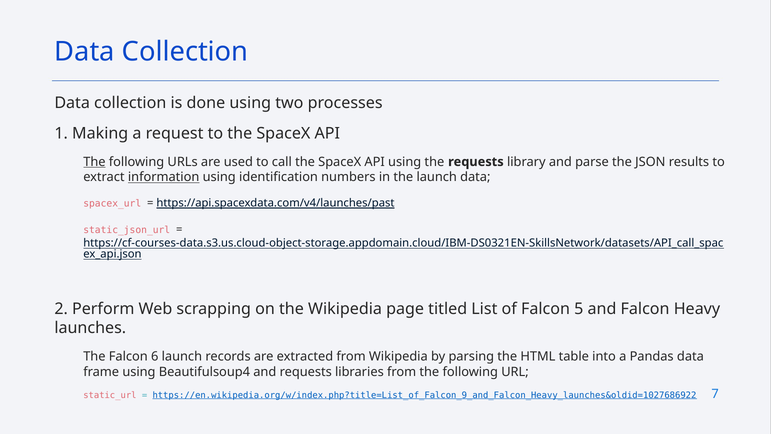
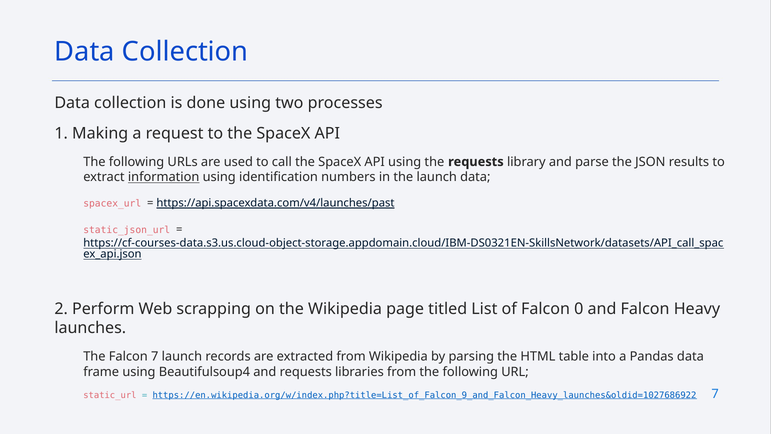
The at (94, 162) underline: present -> none
5: 5 -> 0
Falcon 6: 6 -> 7
